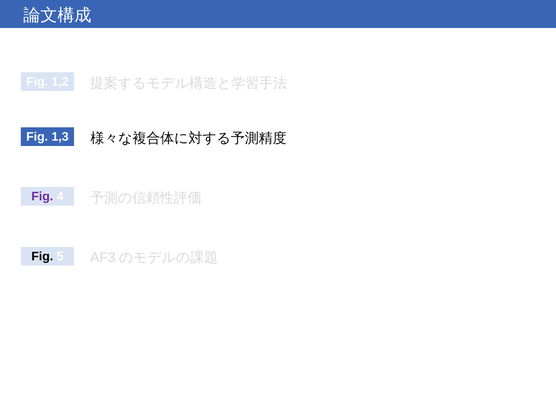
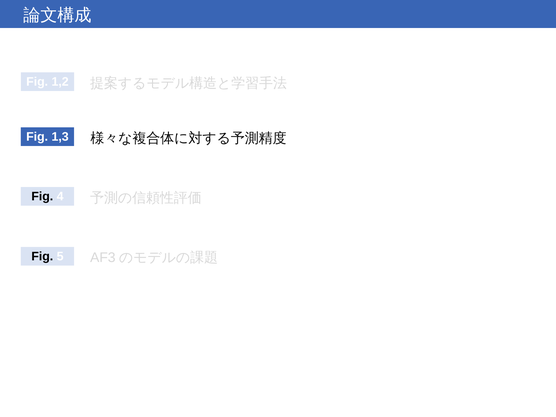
Fig at (42, 196) colour: purple -> black
